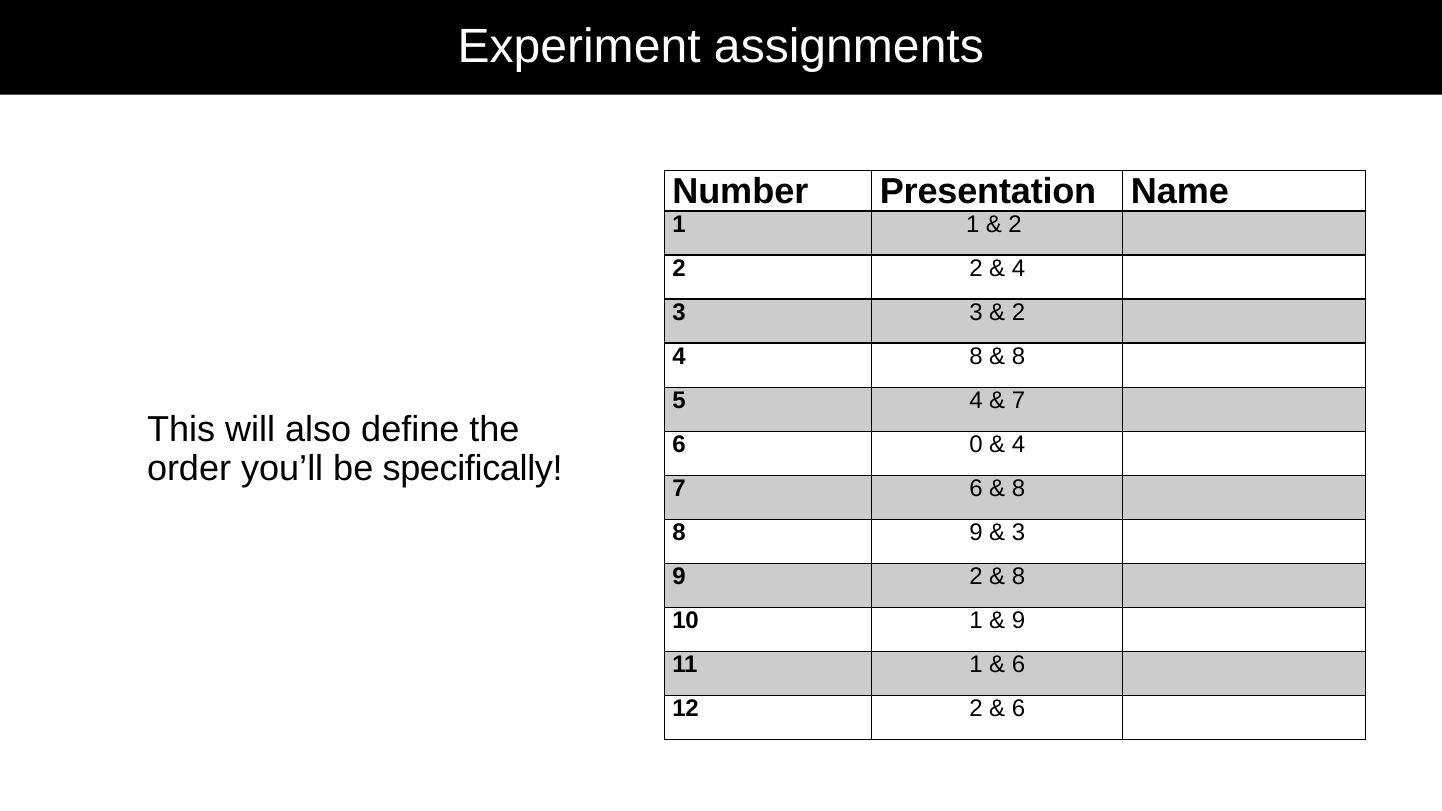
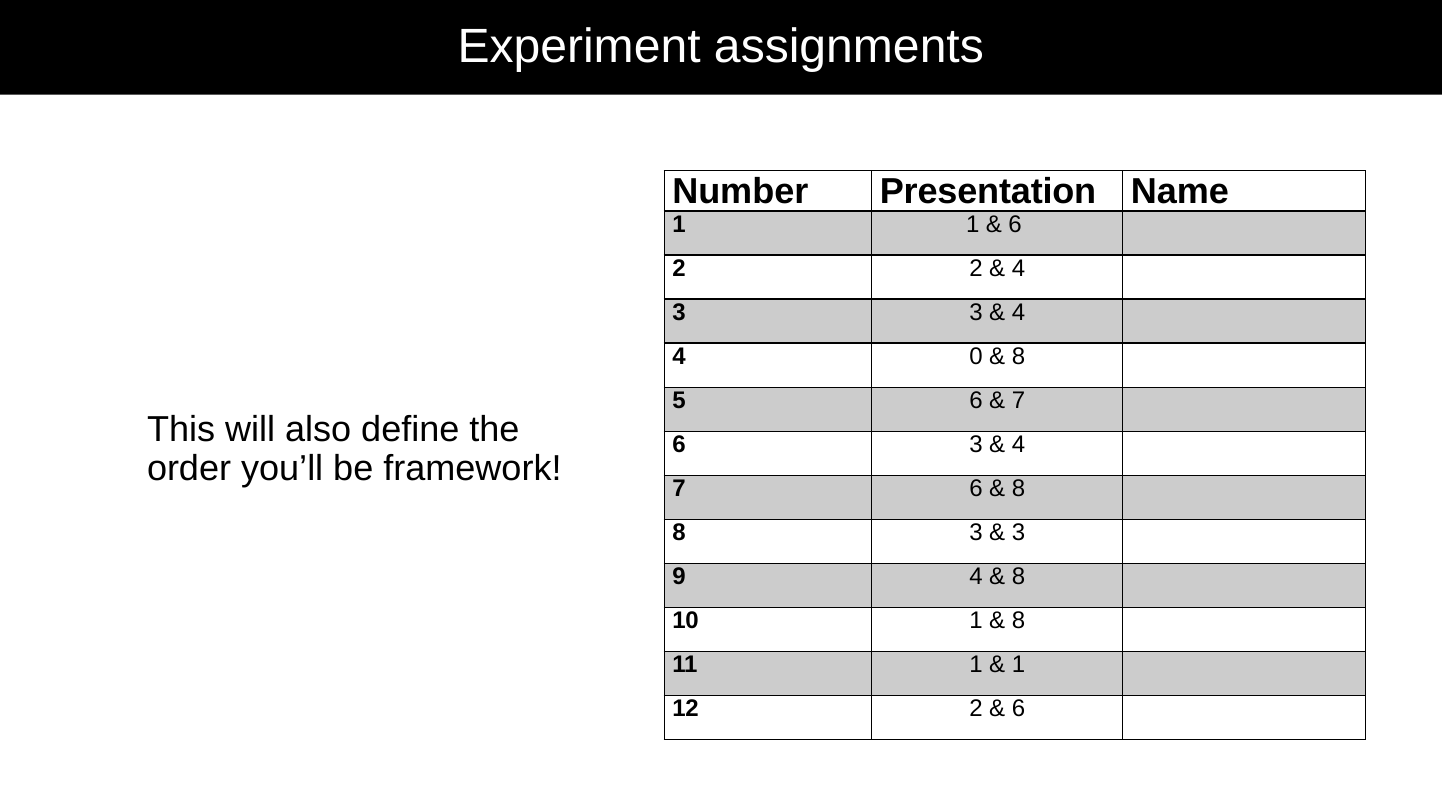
2 at (1015, 225): 2 -> 6
2 at (1018, 313): 2 -> 4
4 8: 8 -> 0
5 4: 4 -> 6
6 0: 0 -> 3
specifically: specifically -> framework
8 9: 9 -> 3
9 2: 2 -> 4
9 at (1018, 621): 9 -> 8
6 at (1018, 665): 6 -> 1
